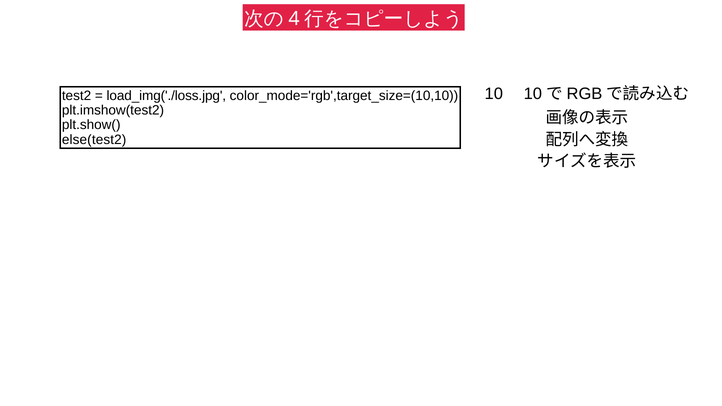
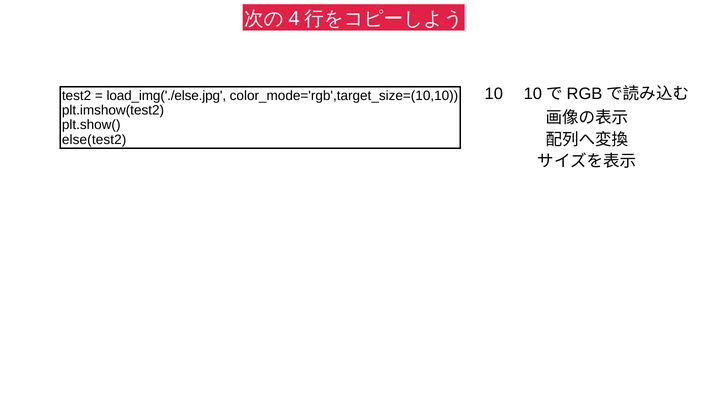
load_img('./loss.jpg: load_img('./loss.jpg -> load_img('./else.jpg
